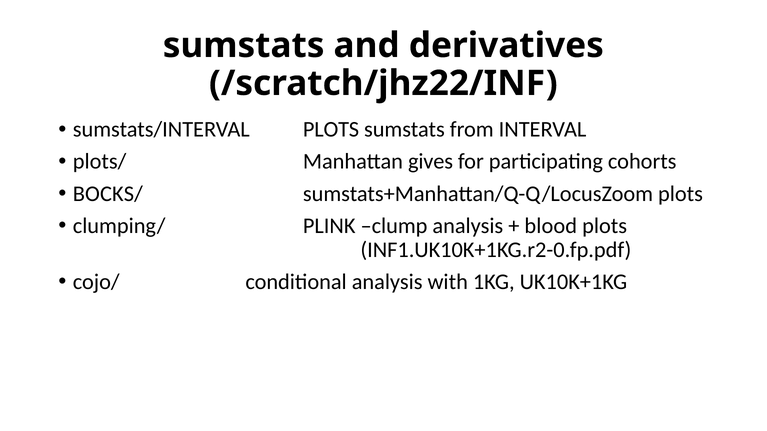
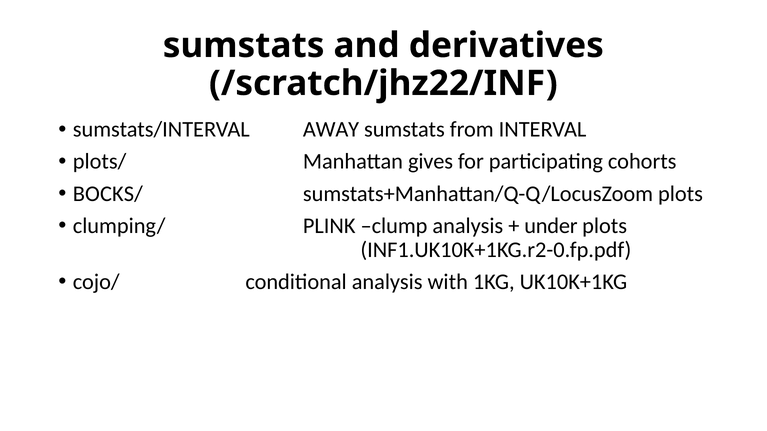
sumstats/INTERVAL PLOTS: PLOTS -> AWAY
blood: blood -> under
